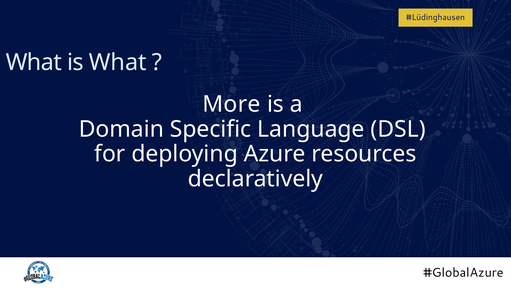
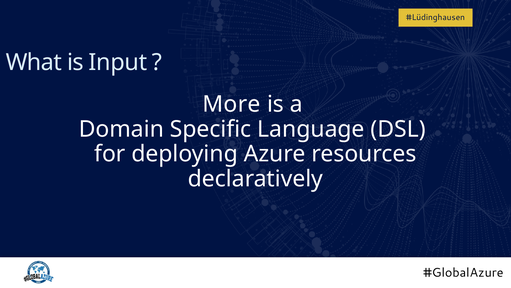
is What: What -> Input
